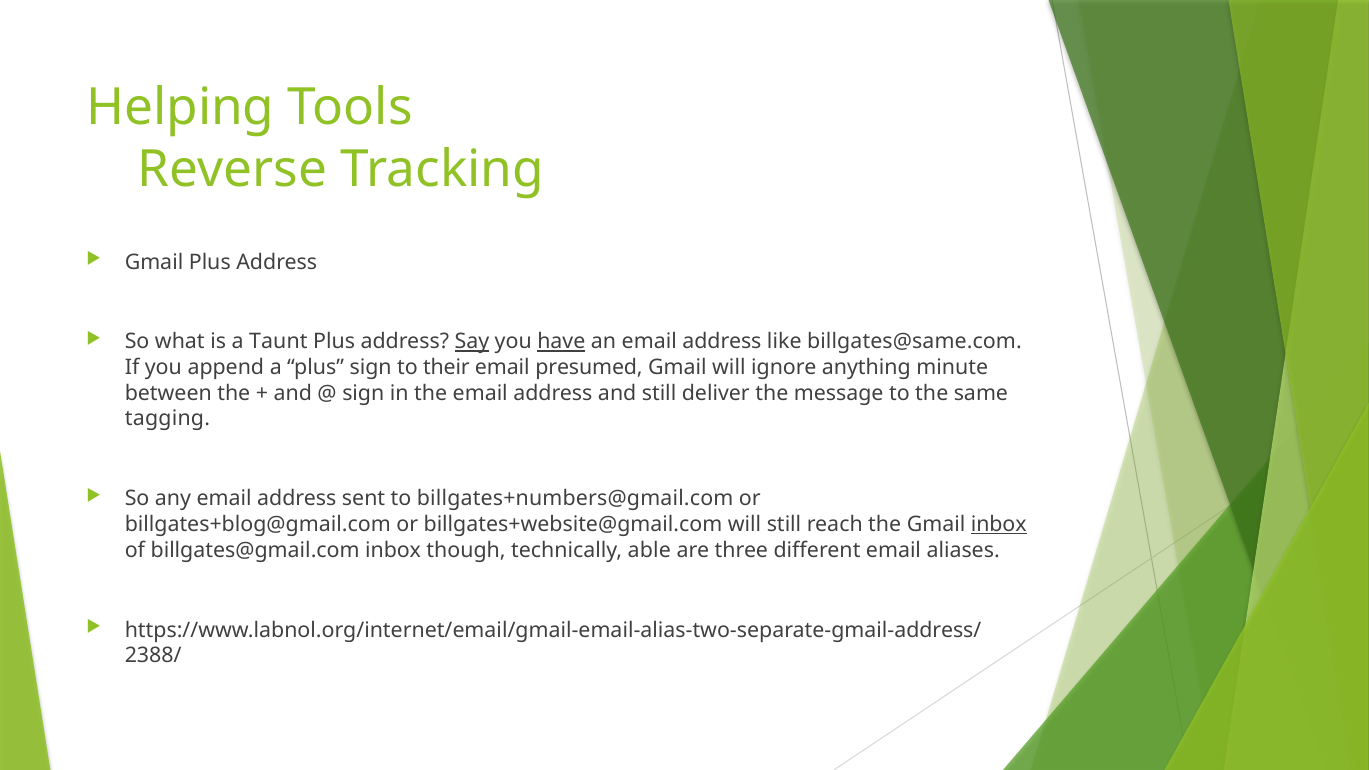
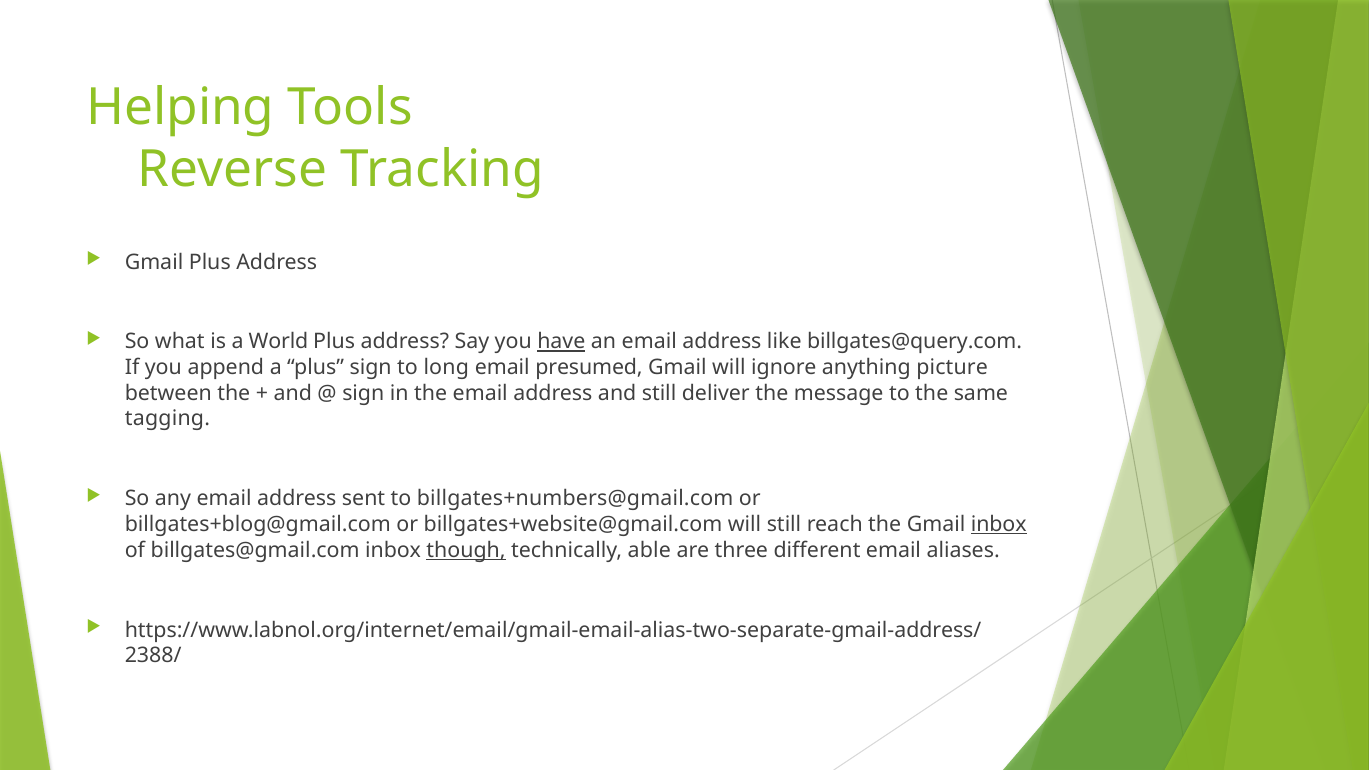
Taunt: Taunt -> World
Say underline: present -> none
billgates@same.com: billgates@same.com -> billgates@query.com
their: their -> long
minute: minute -> picture
though underline: none -> present
